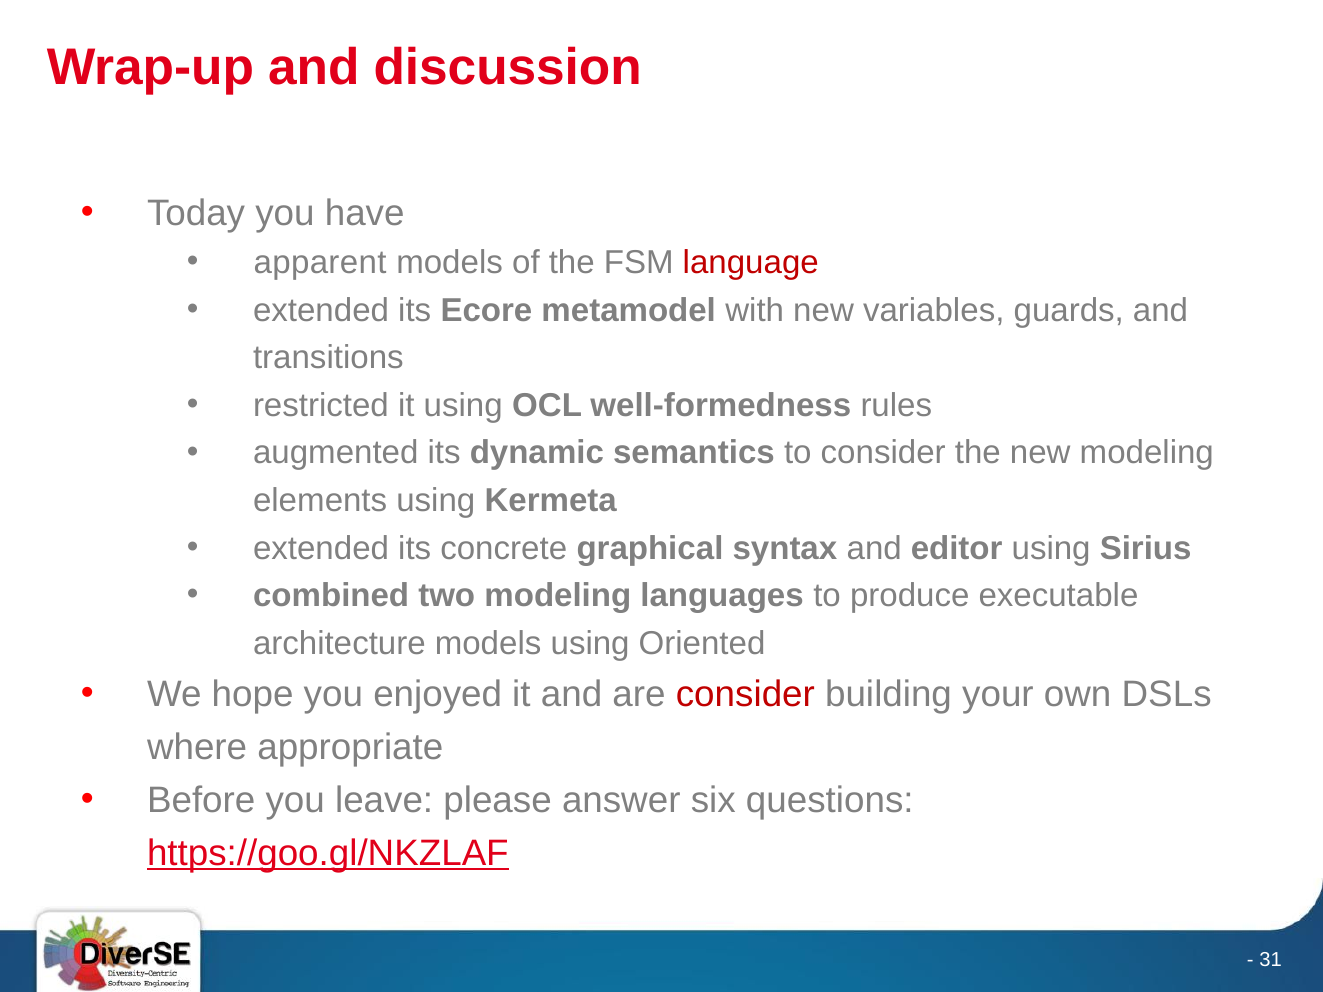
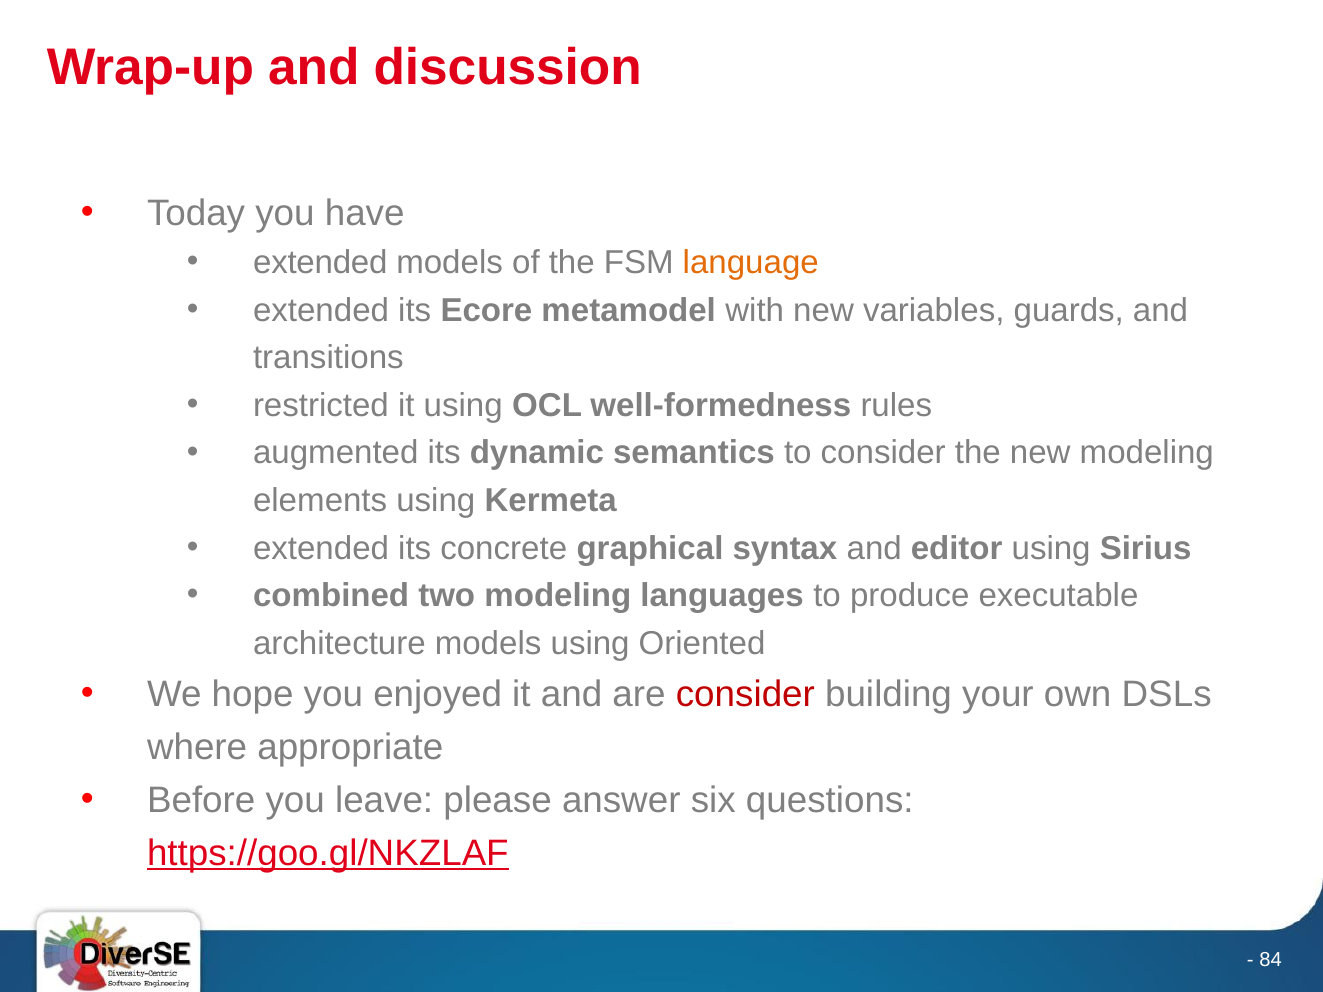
apparent at (320, 263): apparent -> extended
language colour: red -> orange
31: 31 -> 84
